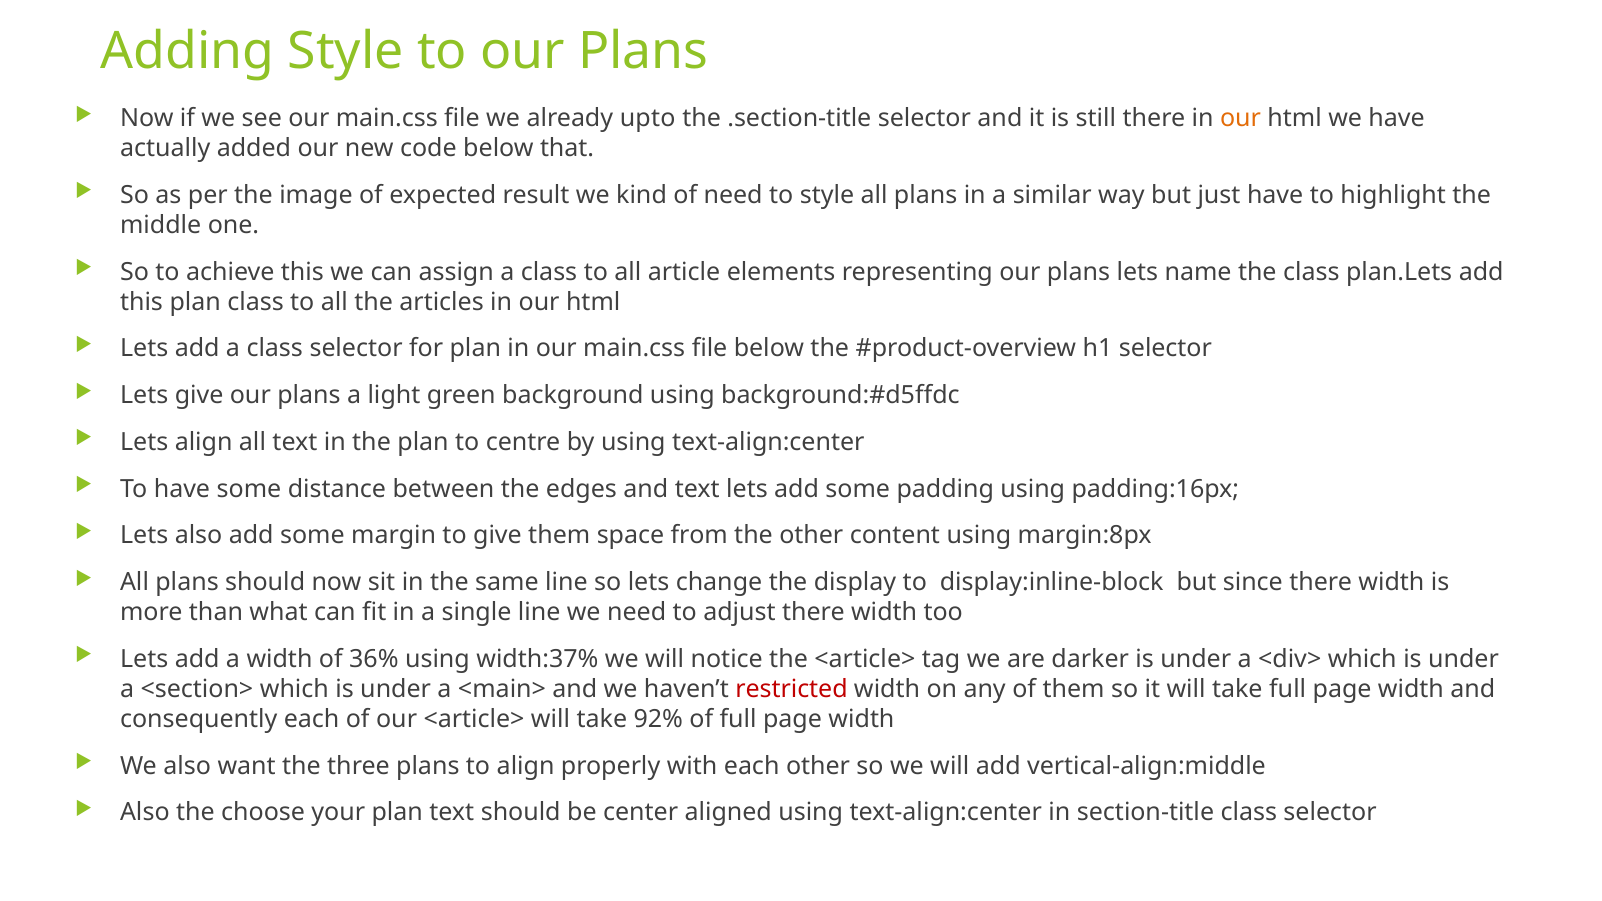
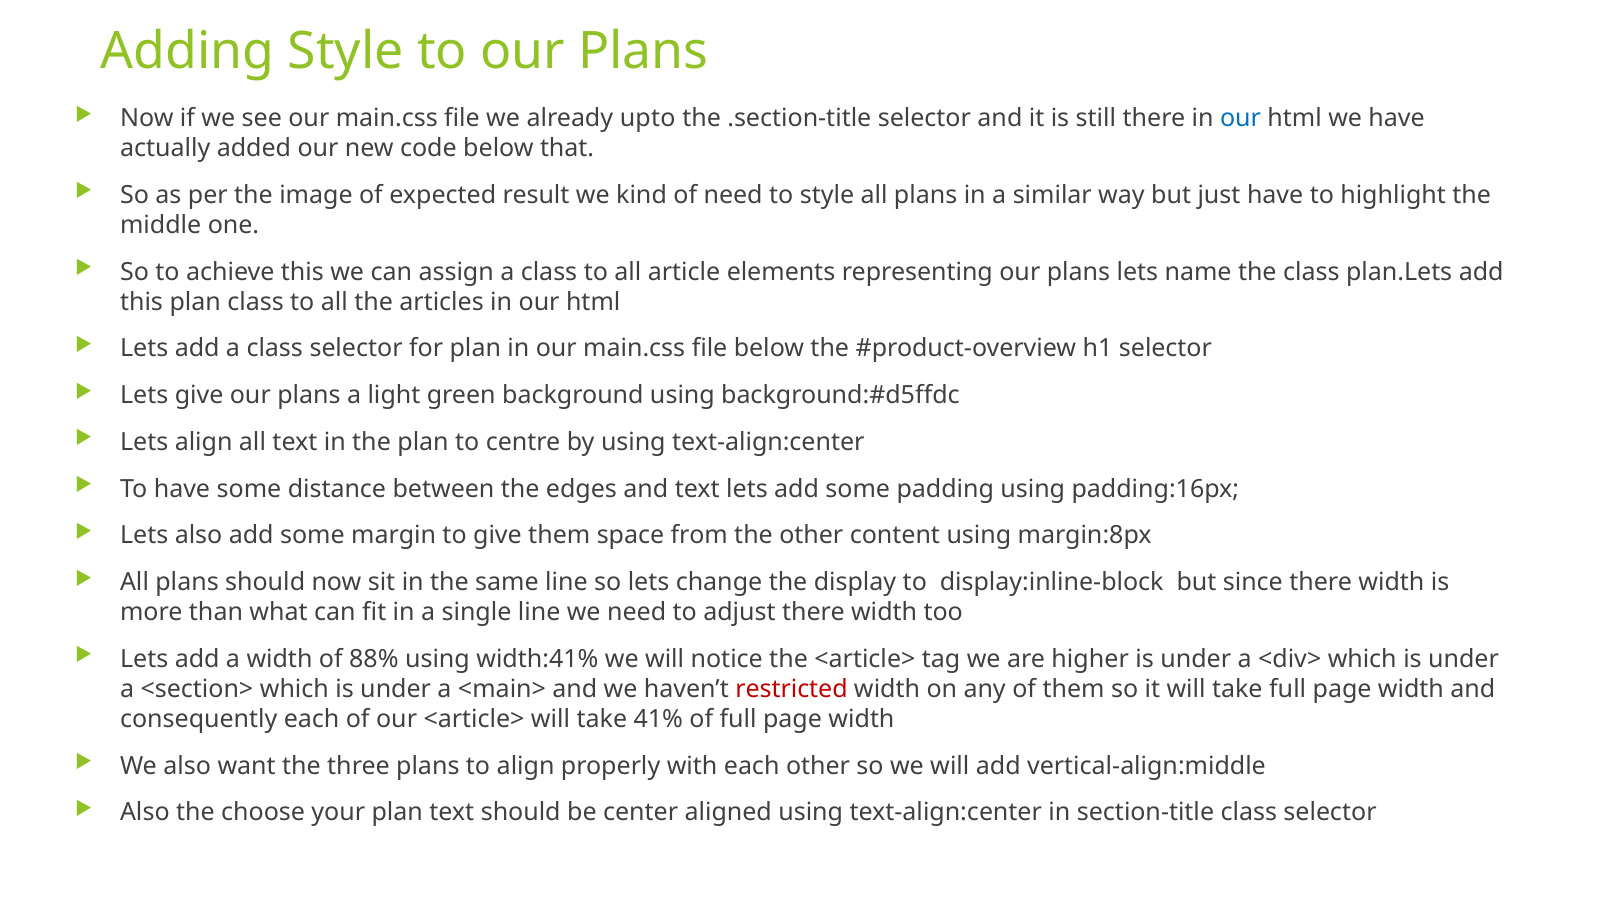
our at (1241, 118) colour: orange -> blue
36%: 36% -> 88%
width:37%: width:37% -> width:41%
darker: darker -> higher
92%: 92% -> 41%
